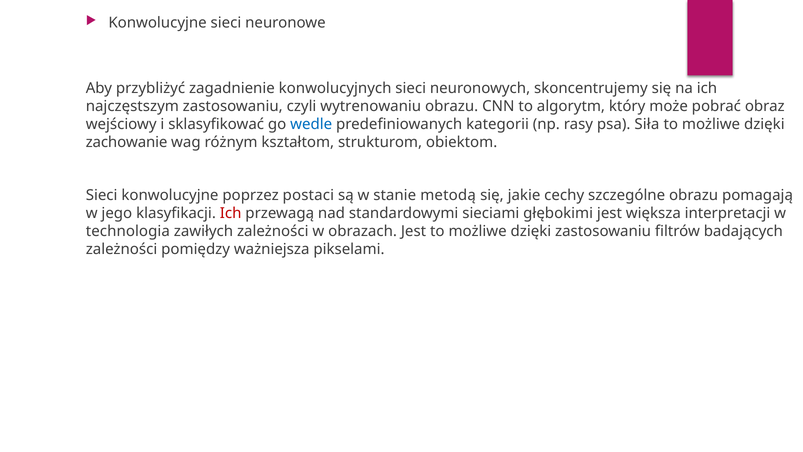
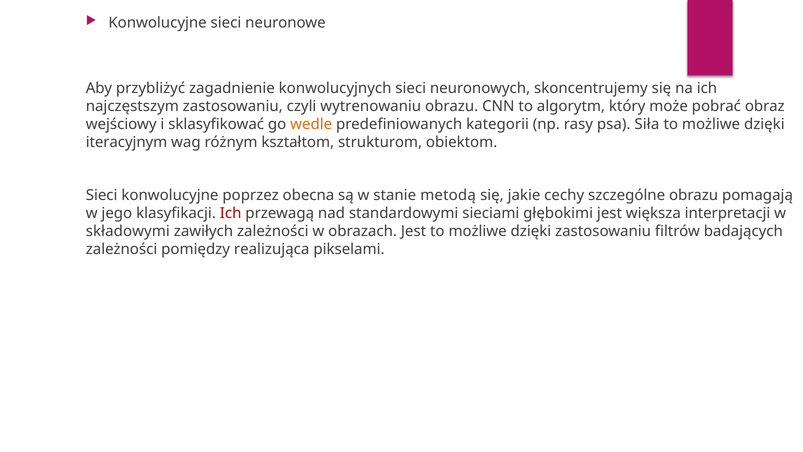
wedle colour: blue -> orange
zachowanie: zachowanie -> iteracyjnym
postaci: postaci -> obecna
technologia: technologia -> składowymi
ważniejsza: ważniejsza -> realizująca
